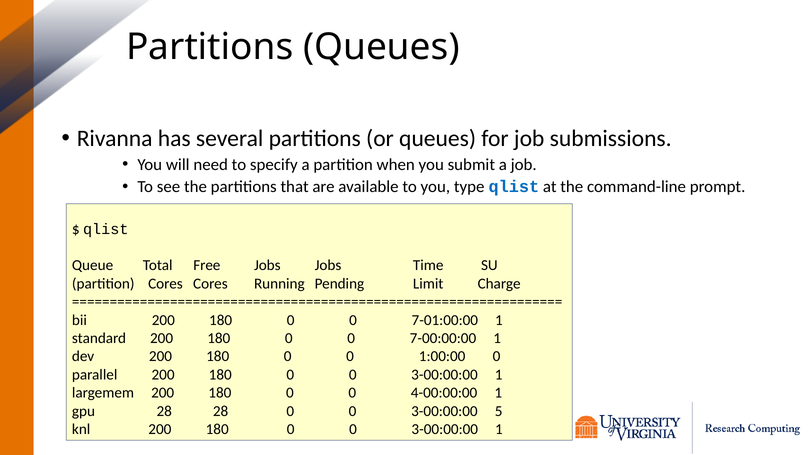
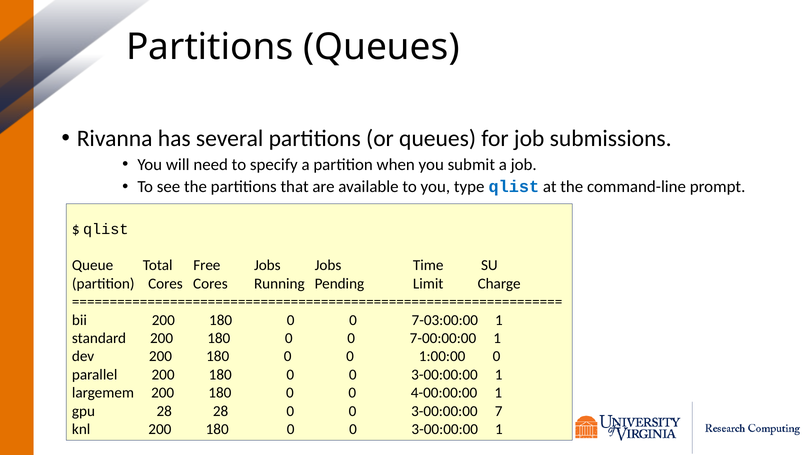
7-01:00:00: 7-01:00:00 -> 7-03:00:00
5: 5 -> 7
